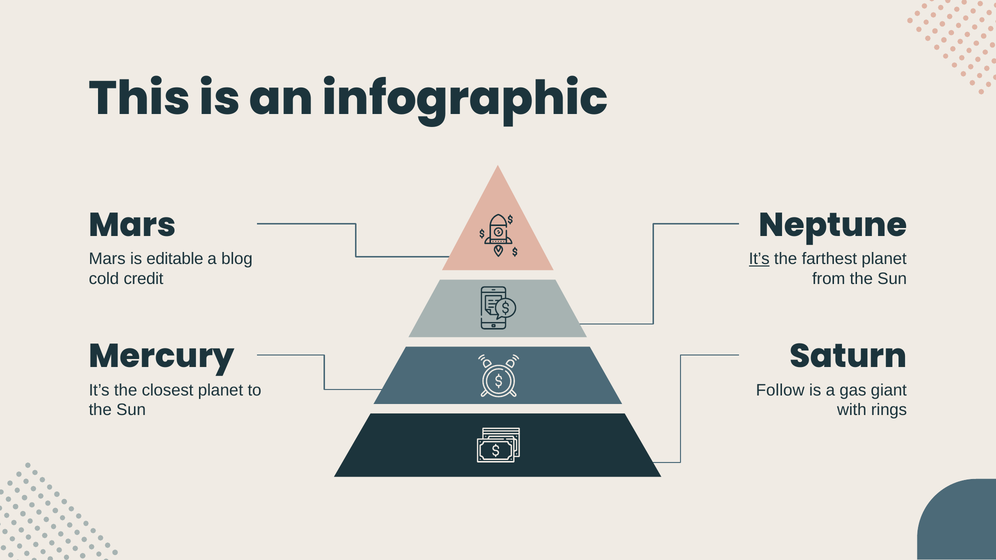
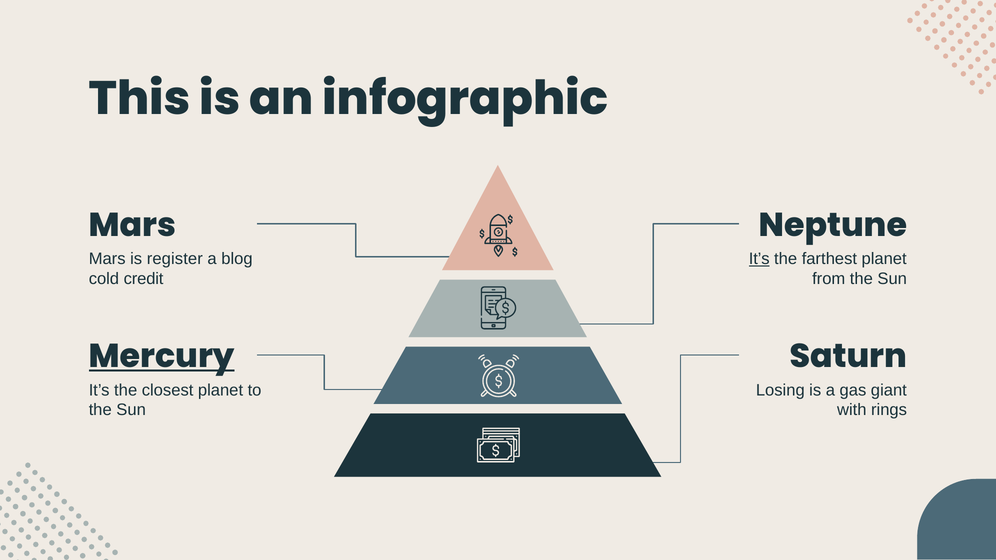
editable: editable -> register
Mercury underline: none -> present
Follow: Follow -> Losing
